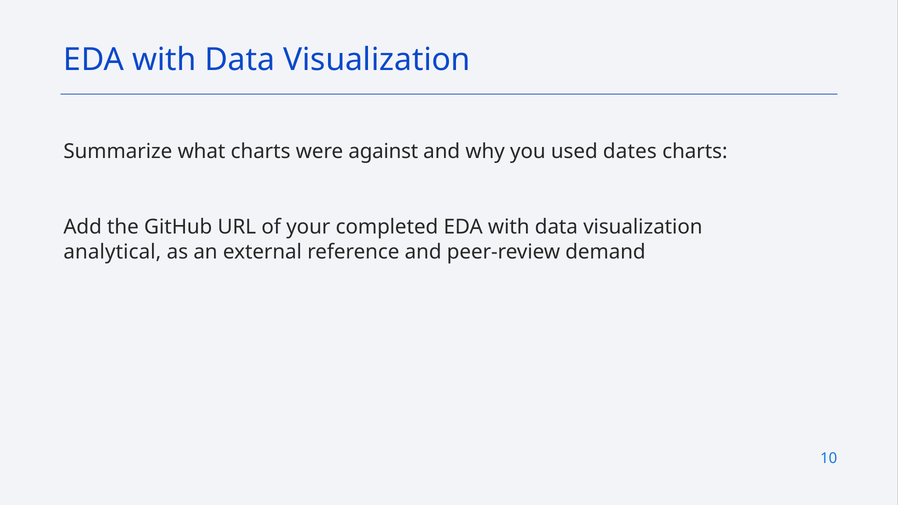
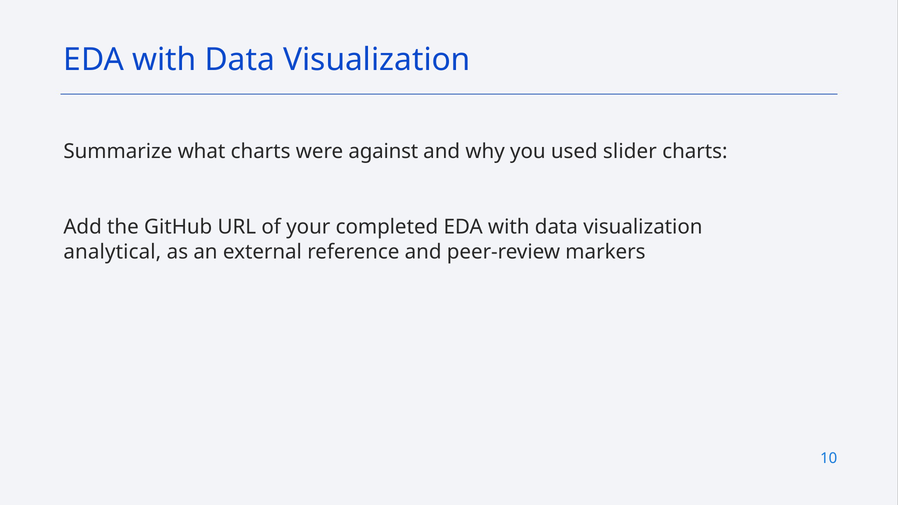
dates: dates -> slider
demand: demand -> markers
